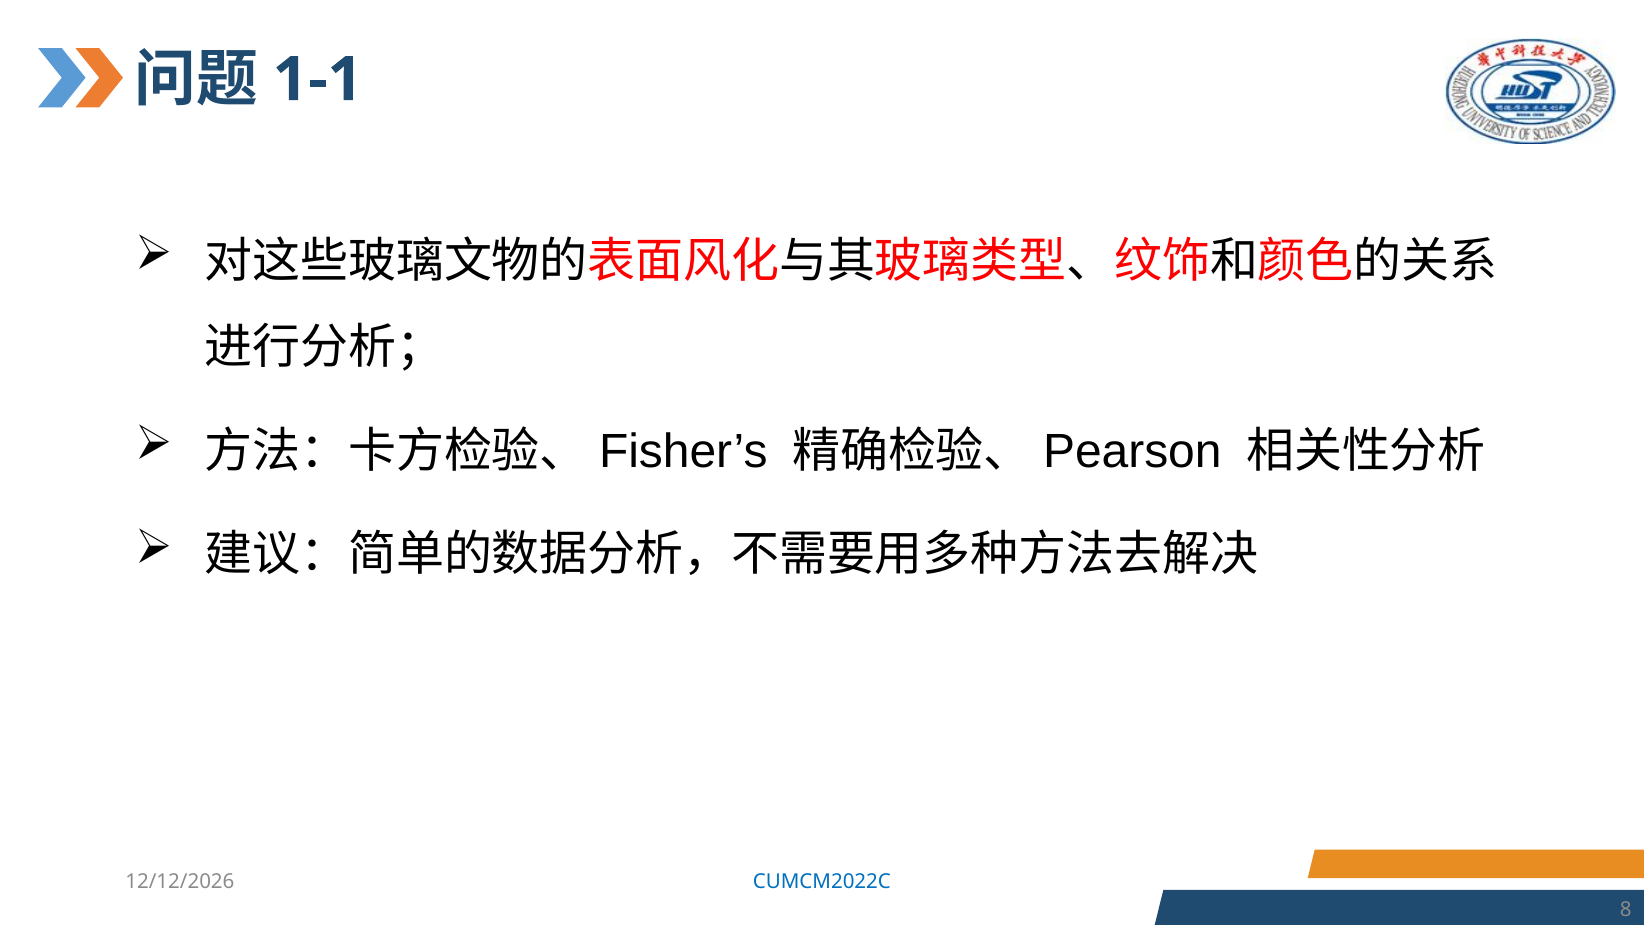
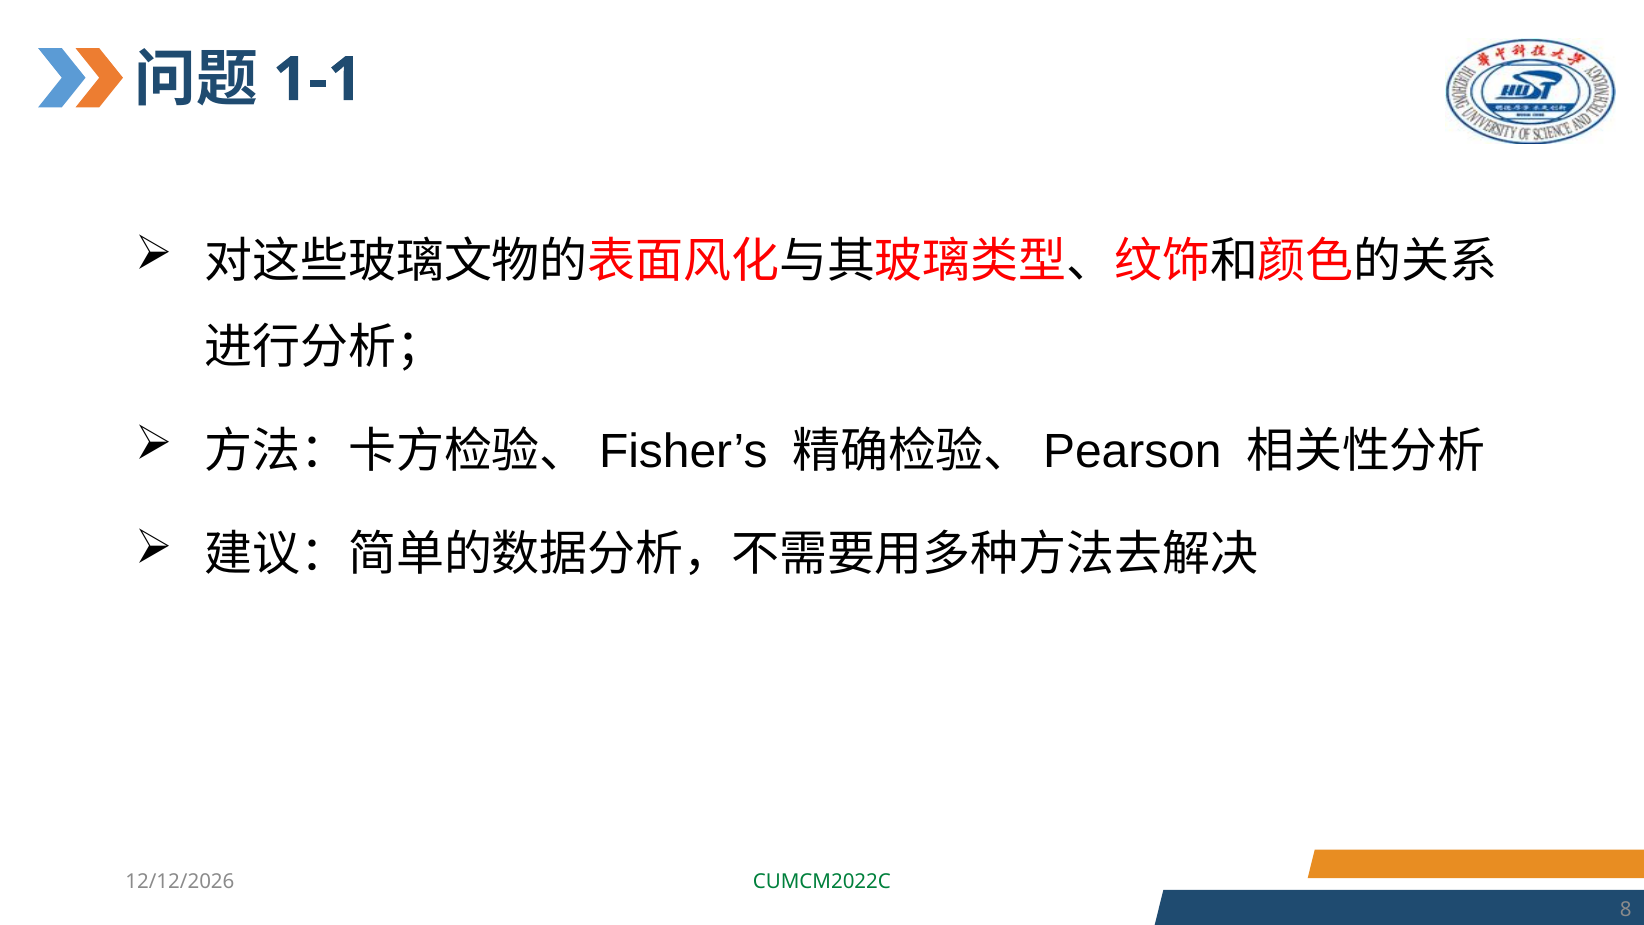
CUMCM2022C colour: blue -> green
